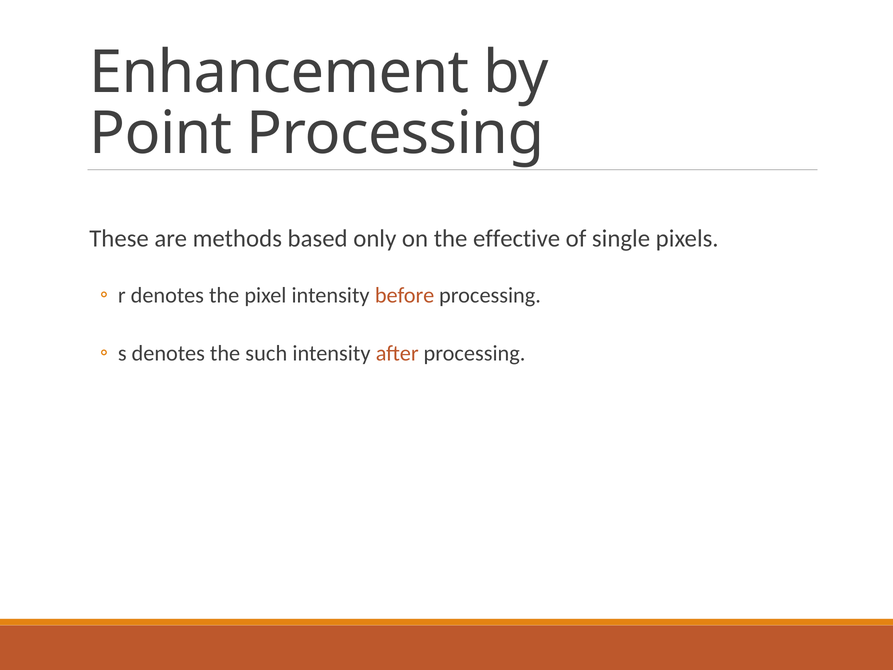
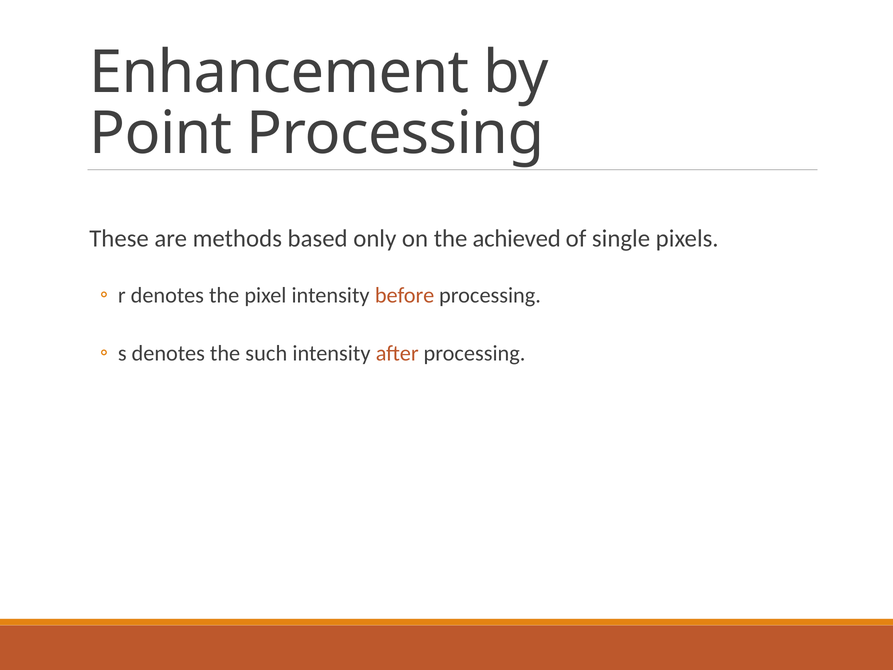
effective: effective -> achieved
